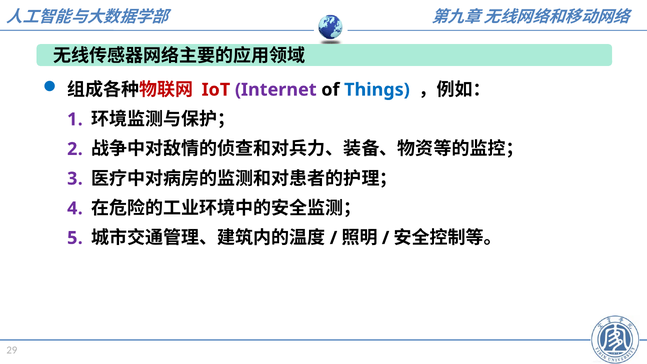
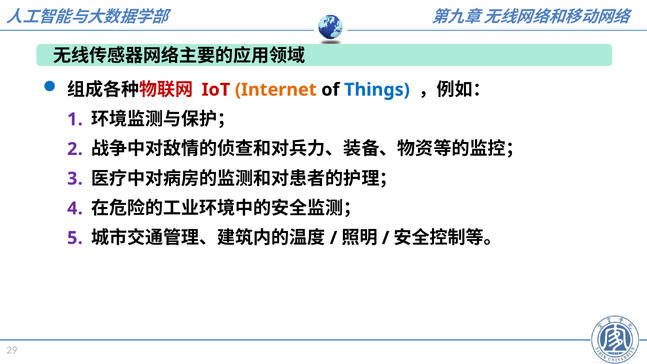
Internet colour: purple -> orange
